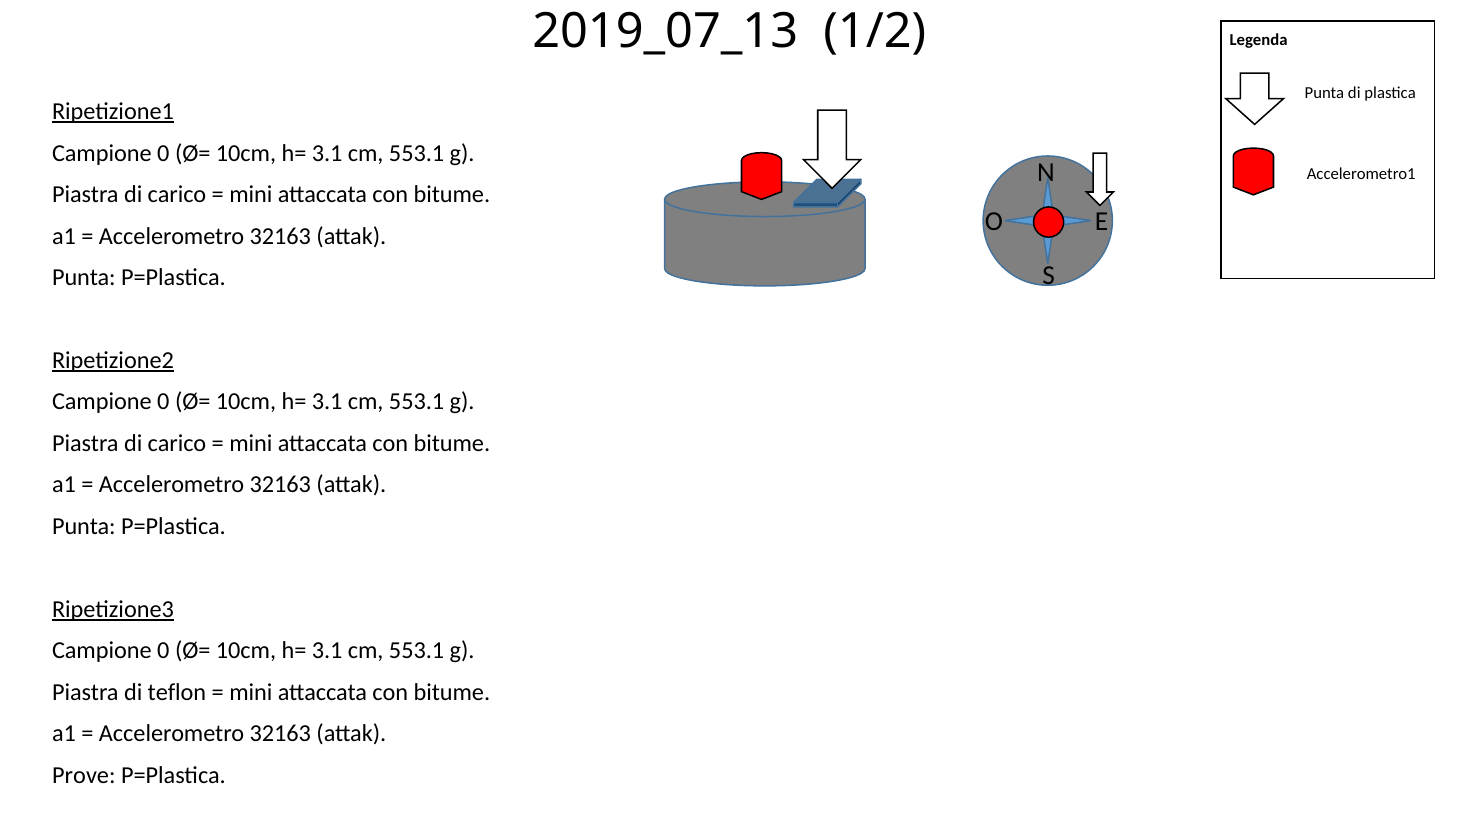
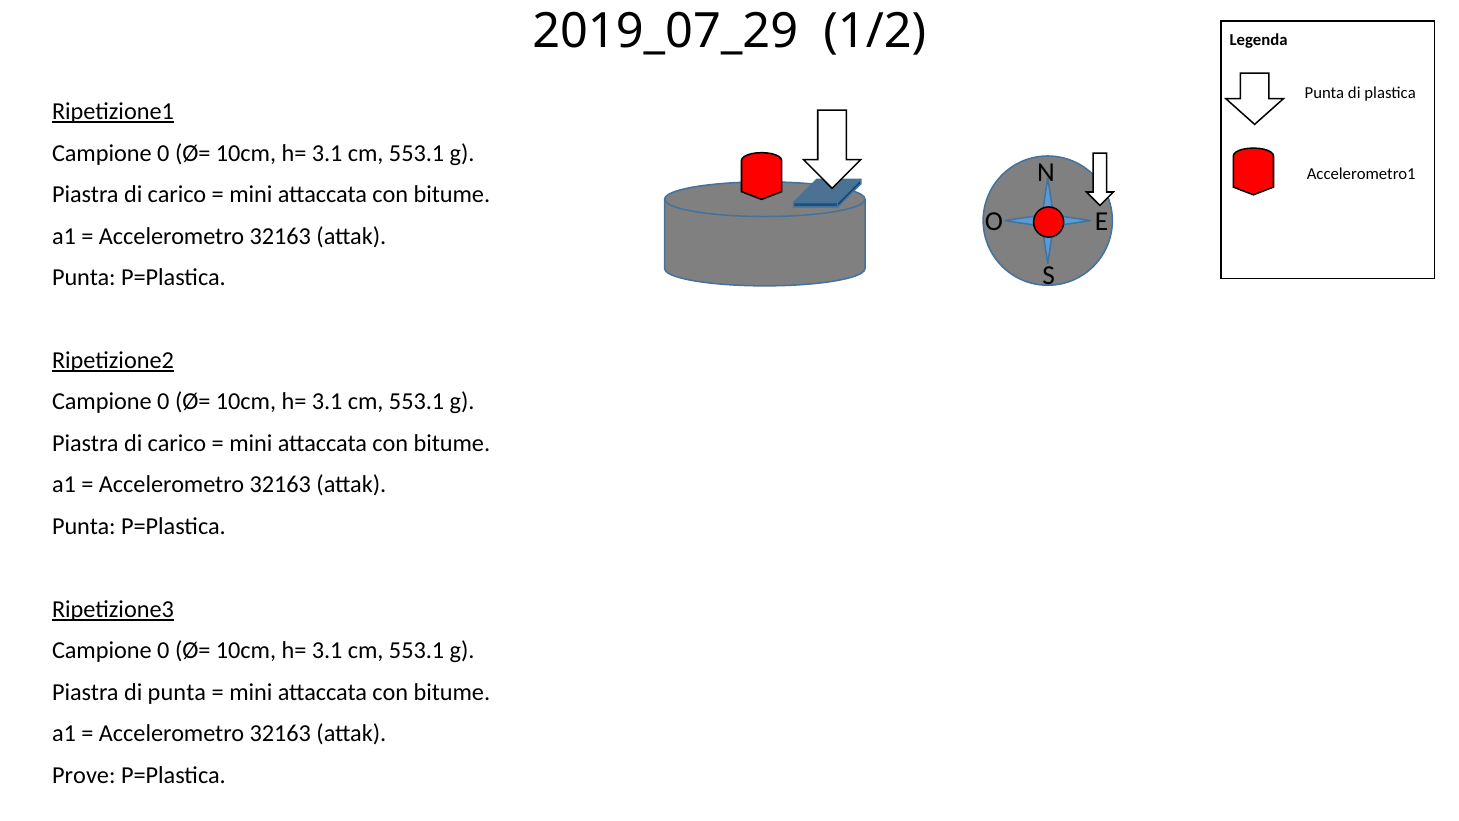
2019_07_13: 2019_07_13 -> 2019_07_29
di teflon: teflon -> punta
